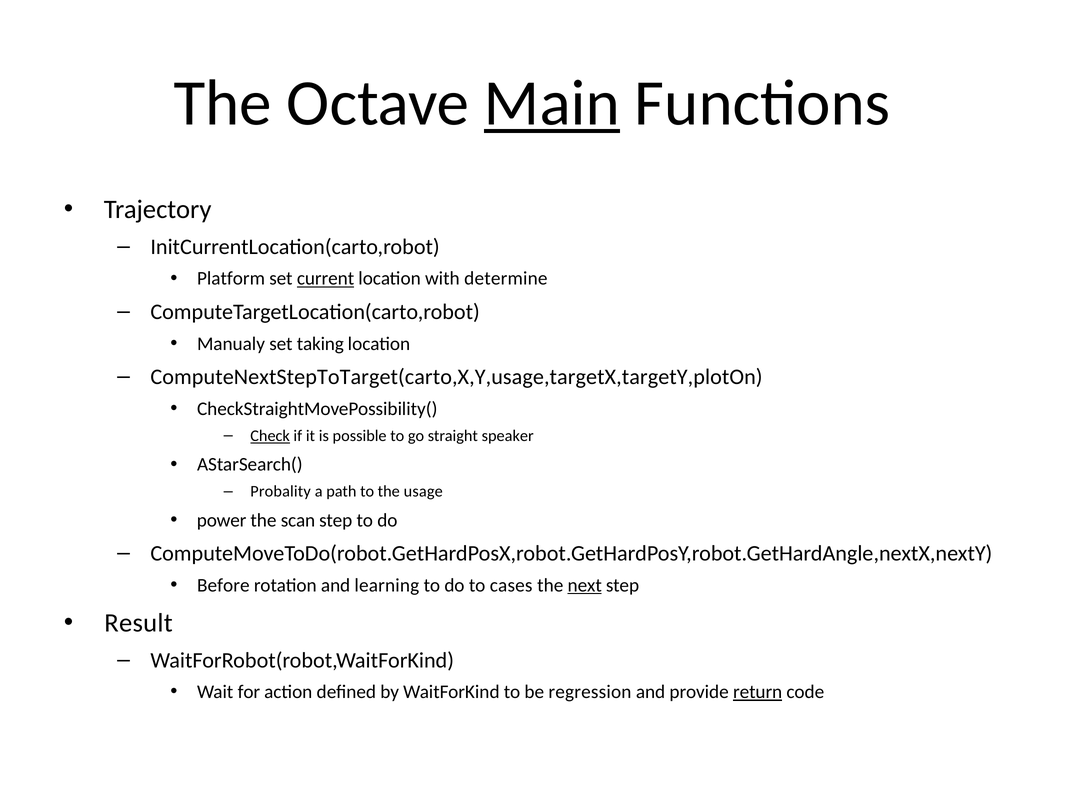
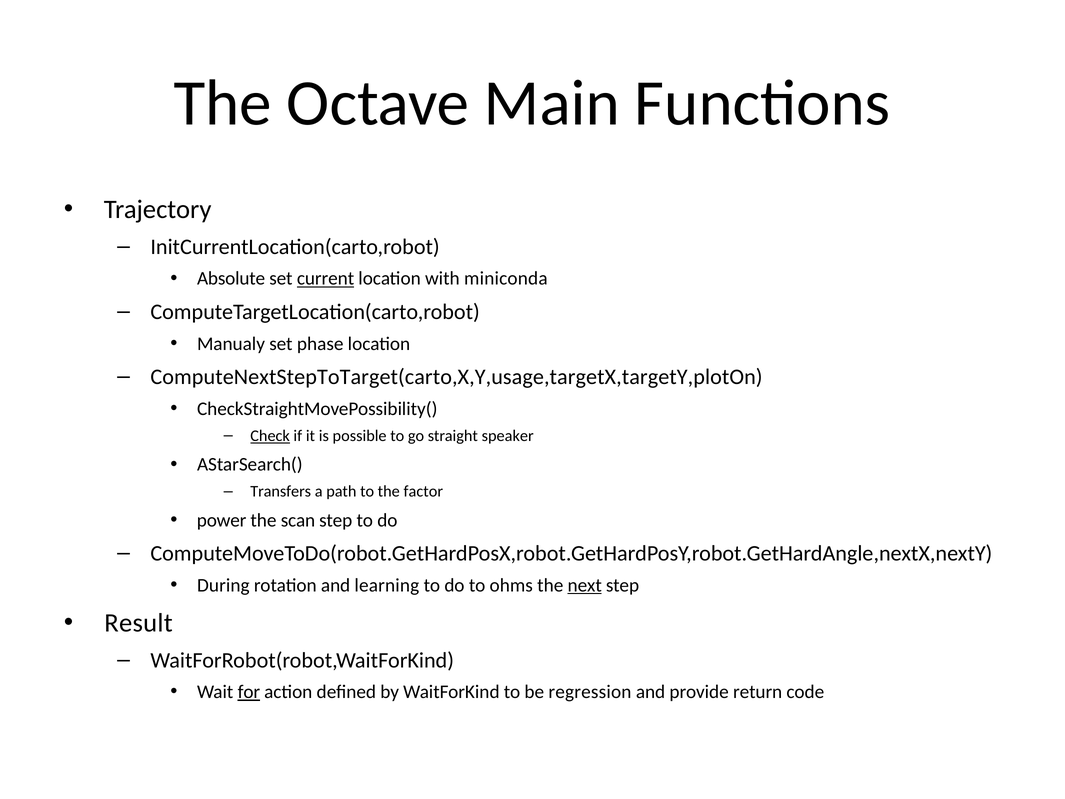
Main underline: present -> none
Platform: Platform -> Absolute
determine: determine -> miniconda
taking: taking -> phase
Probality: Probality -> Transfers
usage: usage -> factor
Before: Before -> During
cases: cases -> ohms
for underline: none -> present
return underline: present -> none
